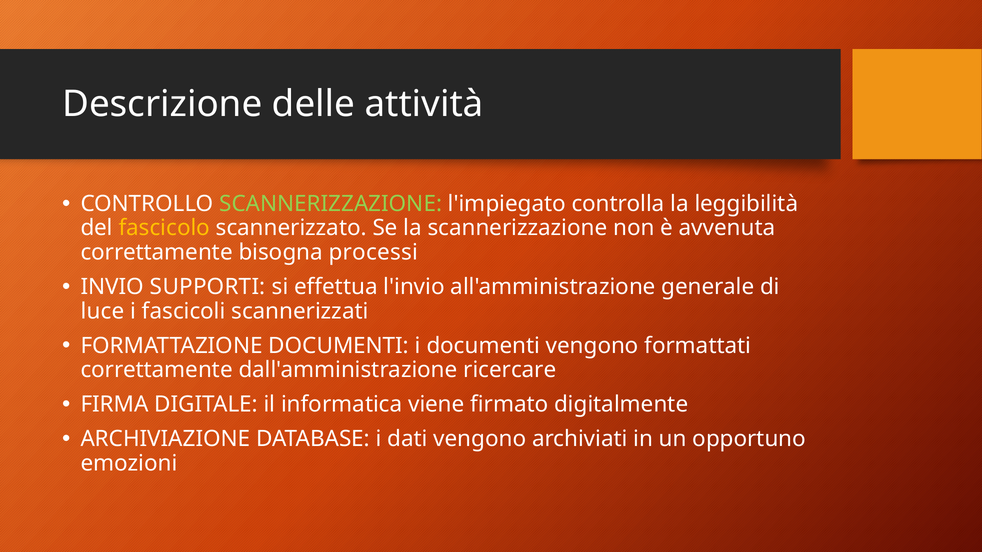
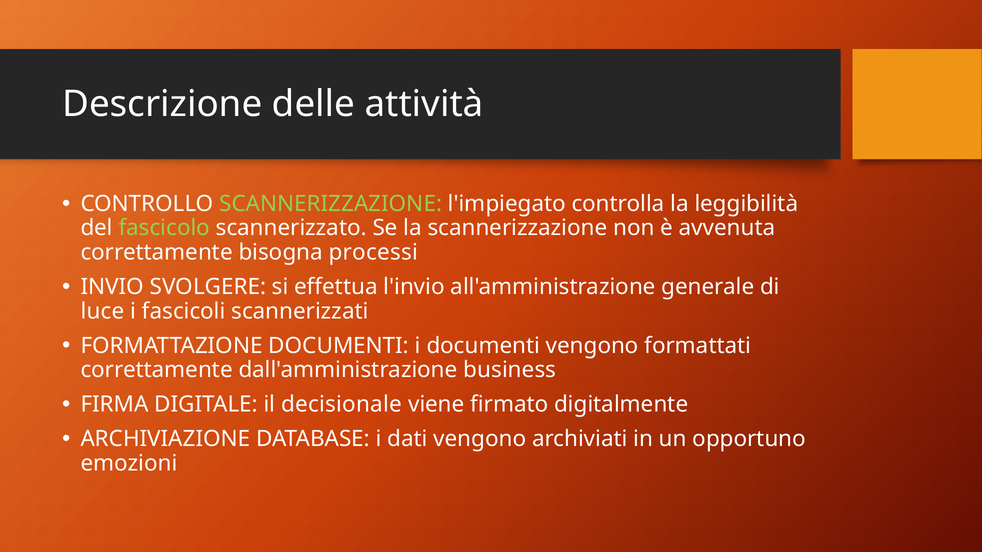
fascicolo colour: yellow -> light green
SUPPORTI: SUPPORTI -> SVOLGERE
ricercare: ricercare -> business
informatica: informatica -> decisionale
